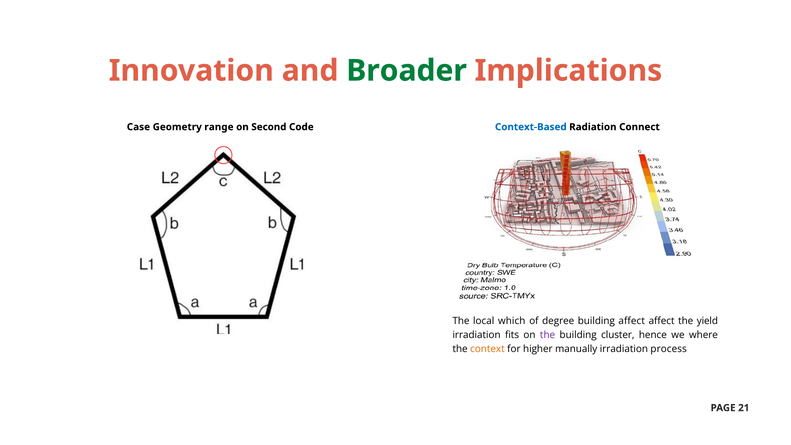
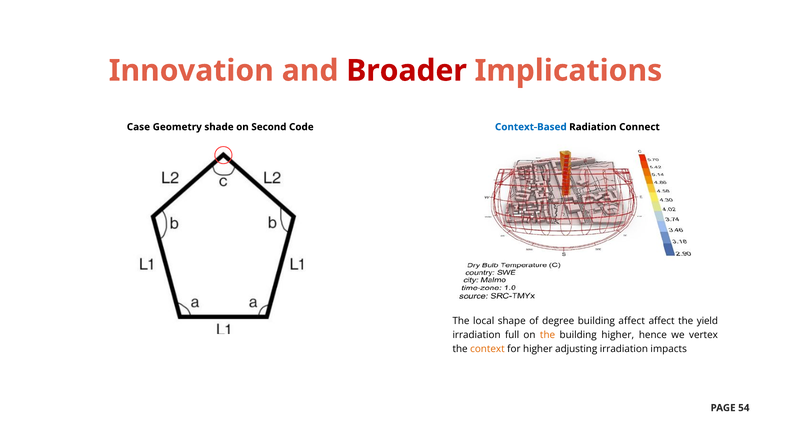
Broader colour: green -> red
range: range -> shade
which: which -> shape
fits: fits -> full
the at (548, 335) colour: purple -> orange
building cluster: cluster -> higher
where: where -> vertex
manually: manually -> adjusting
process: process -> impacts
21: 21 -> 54
